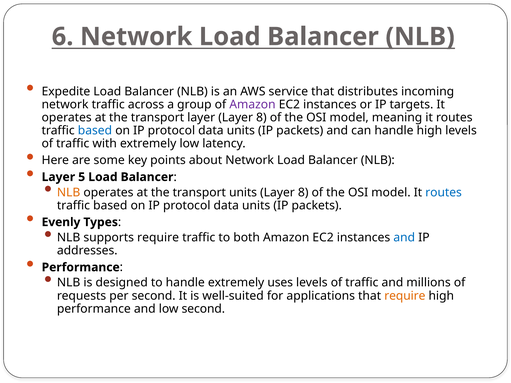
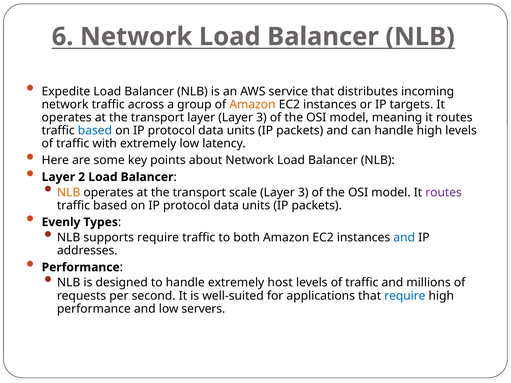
Amazon at (252, 105) colour: purple -> orange
layer Layer 8: 8 -> 3
5: 5 -> 2
transport units: units -> scale
8 at (303, 193): 8 -> 3
routes at (444, 193) colour: blue -> purple
uses: uses -> host
require at (405, 296) colour: orange -> blue
low second: second -> servers
